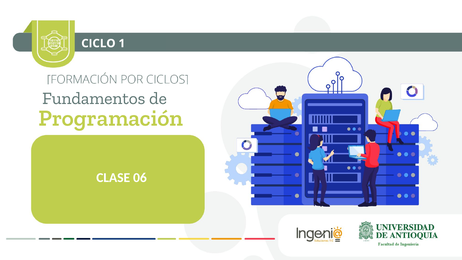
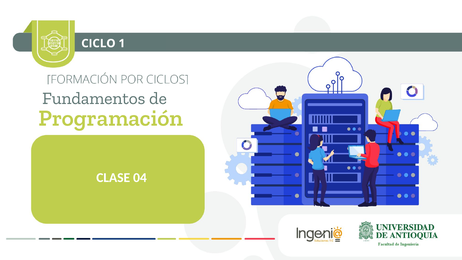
06: 06 -> 04
